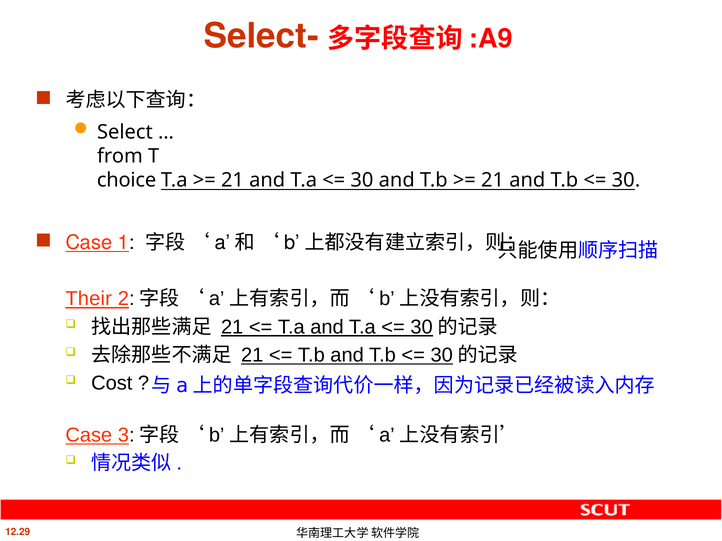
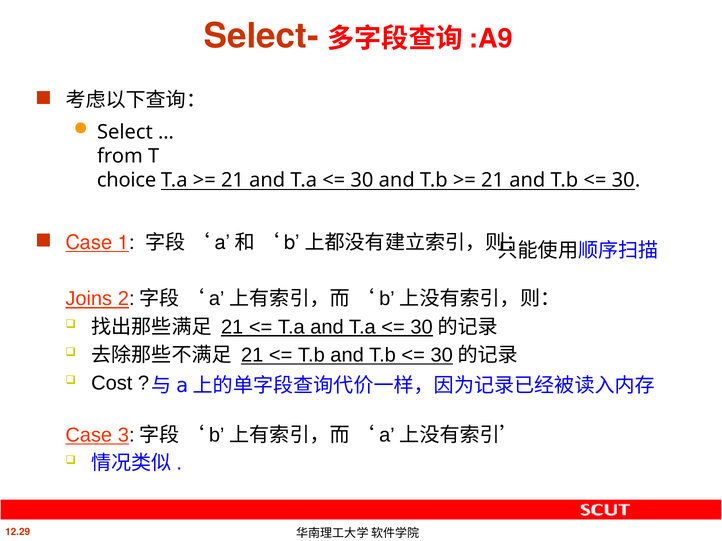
Their: Their -> Joins
